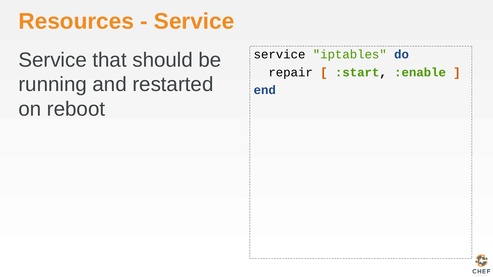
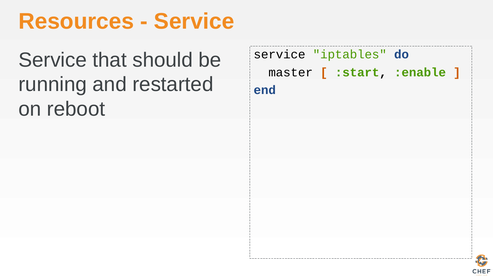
repair: repair -> master
